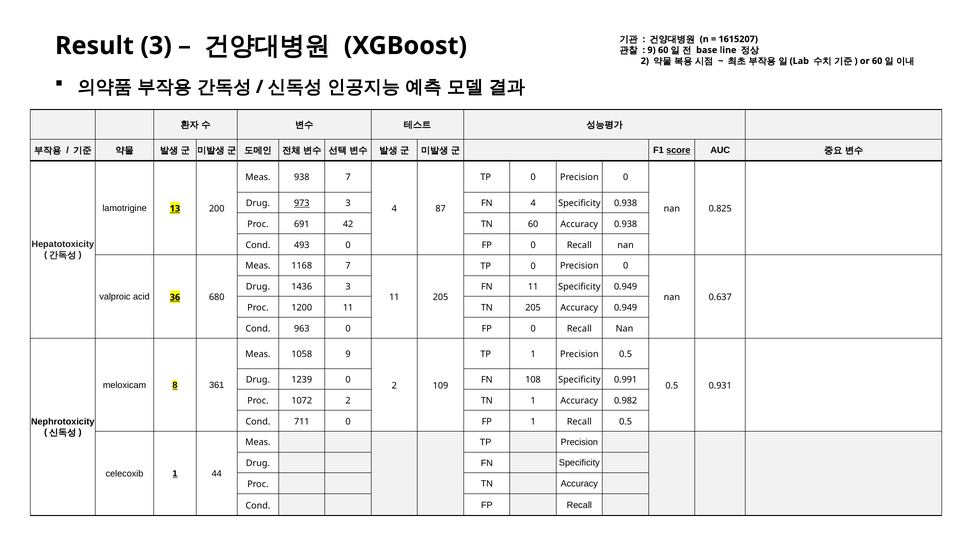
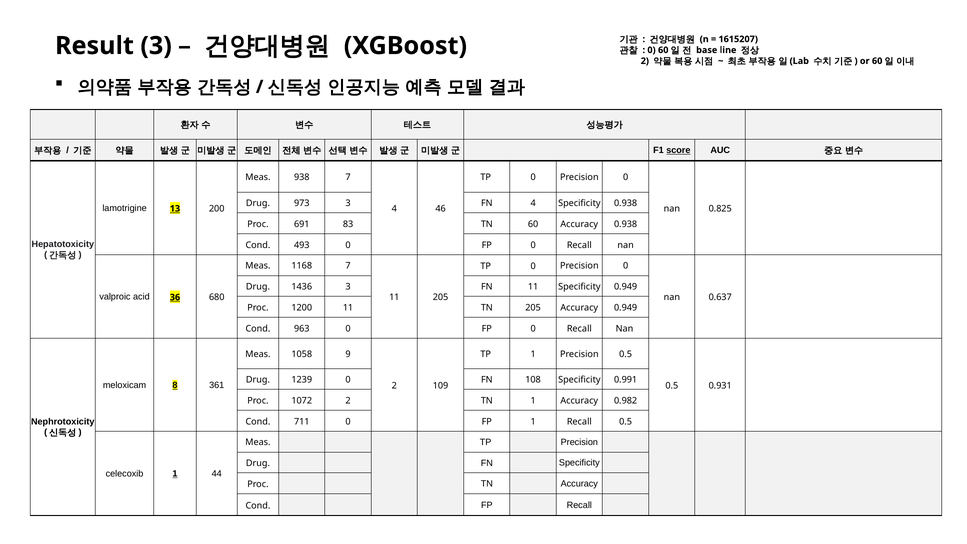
9 at (652, 50): 9 -> 0
973 underline: present -> none
87: 87 -> 46
42: 42 -> 83
